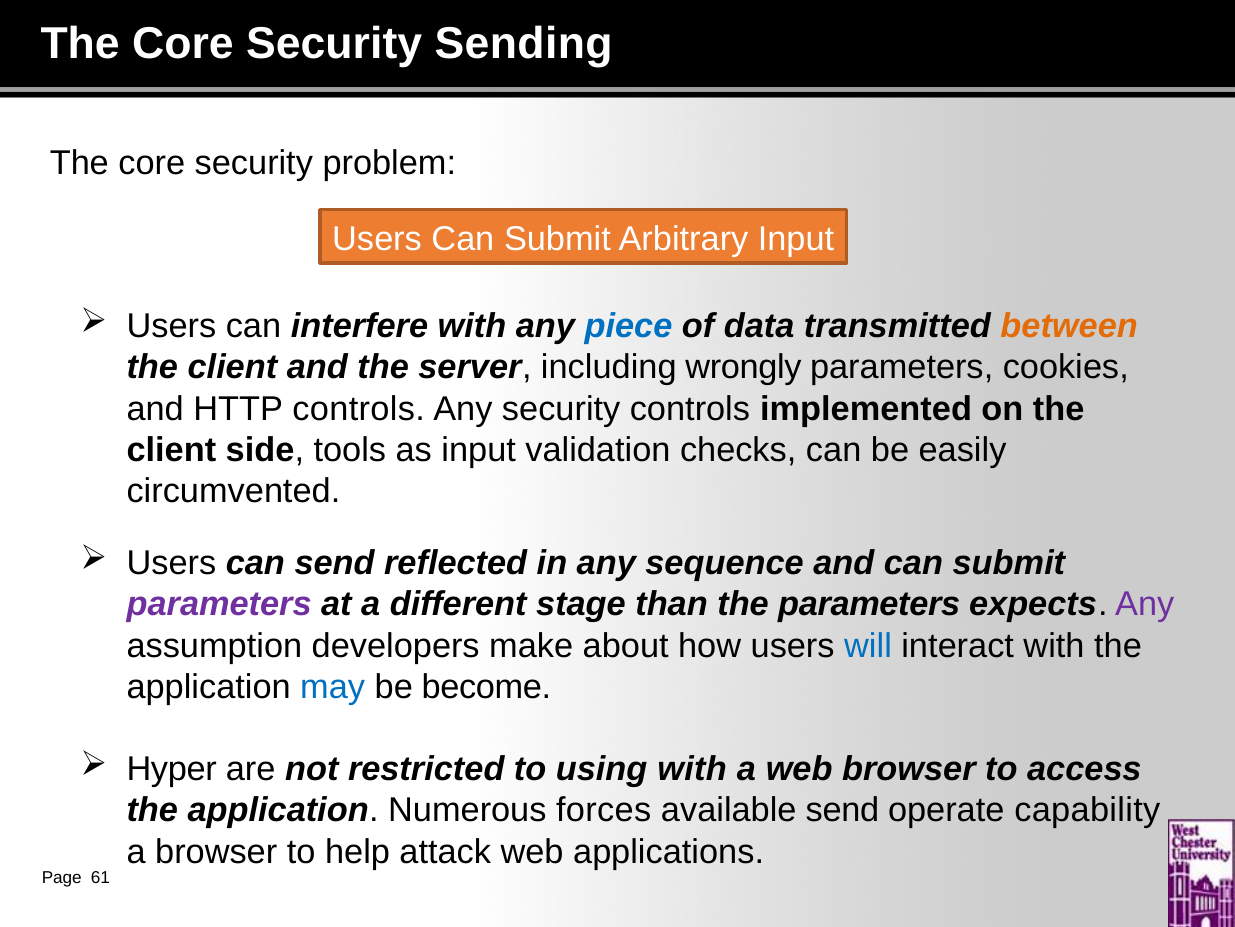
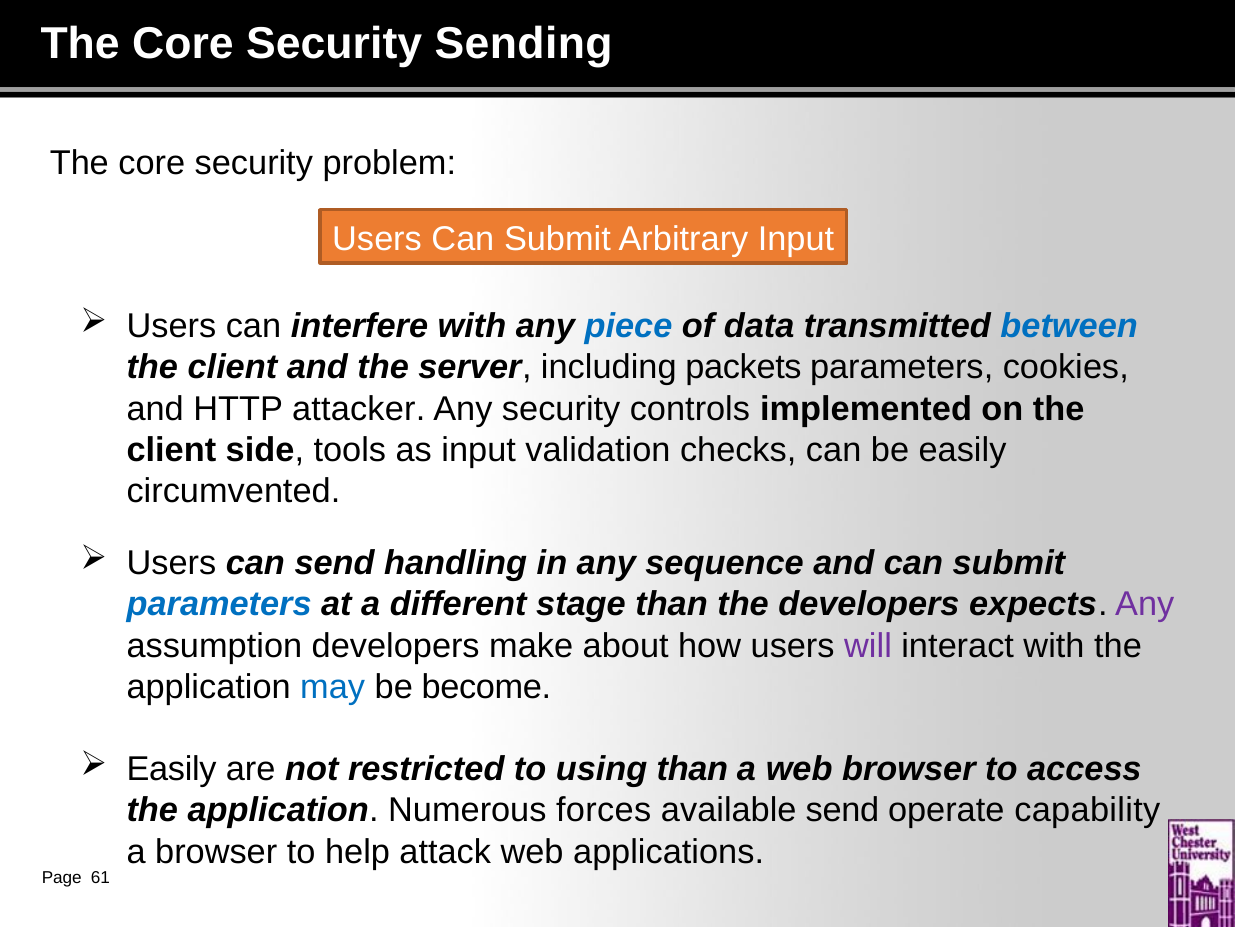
between colour: orange -> blue
wrongly: wrongly -> packets
HTTP controls: controls -> attacker
reflected: reflected -> handling
parameters at (219, 604) colour: purple -> blue
the parameters: parameters -> developers
will colour: blue -> purple
Hyper at (172, 769): Hyper -> Easily
using with: with -> than
